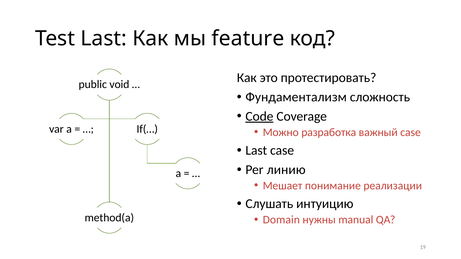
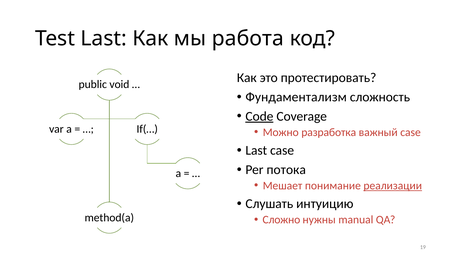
feature: feature -> работа
линию: линию -> потока
реализации underline: none -> present
Domain: Domain -> Сложно
